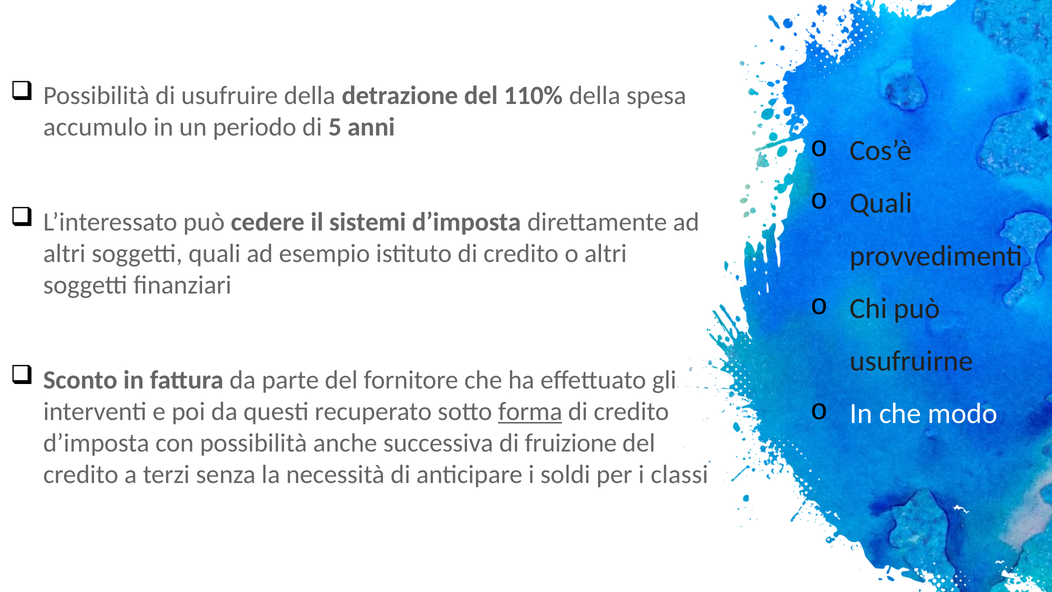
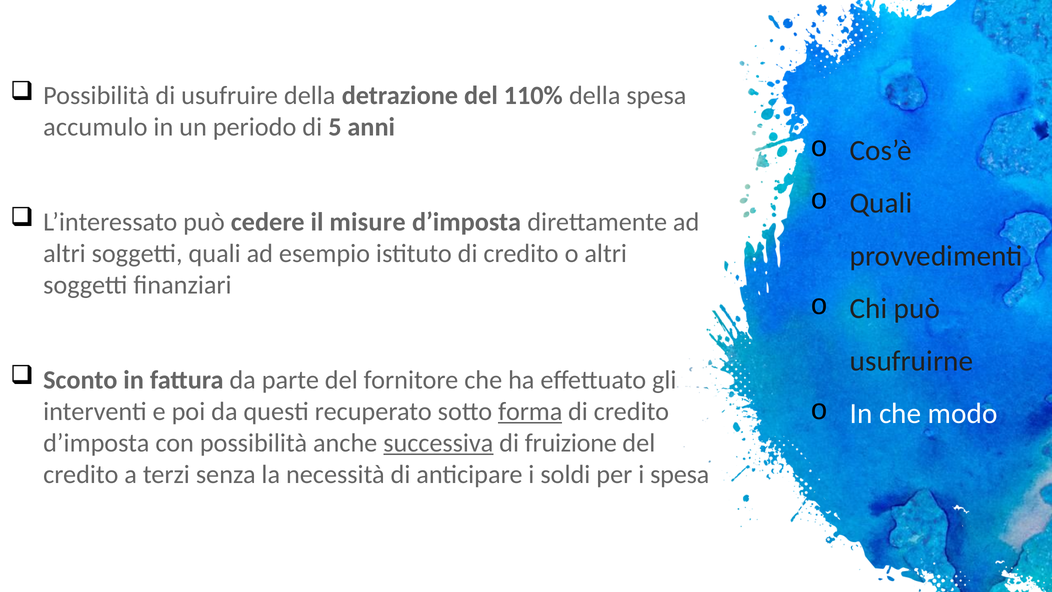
sistemi: sistemi -> misure
successiva underline: none -> present
i classi: classi -> spesa
